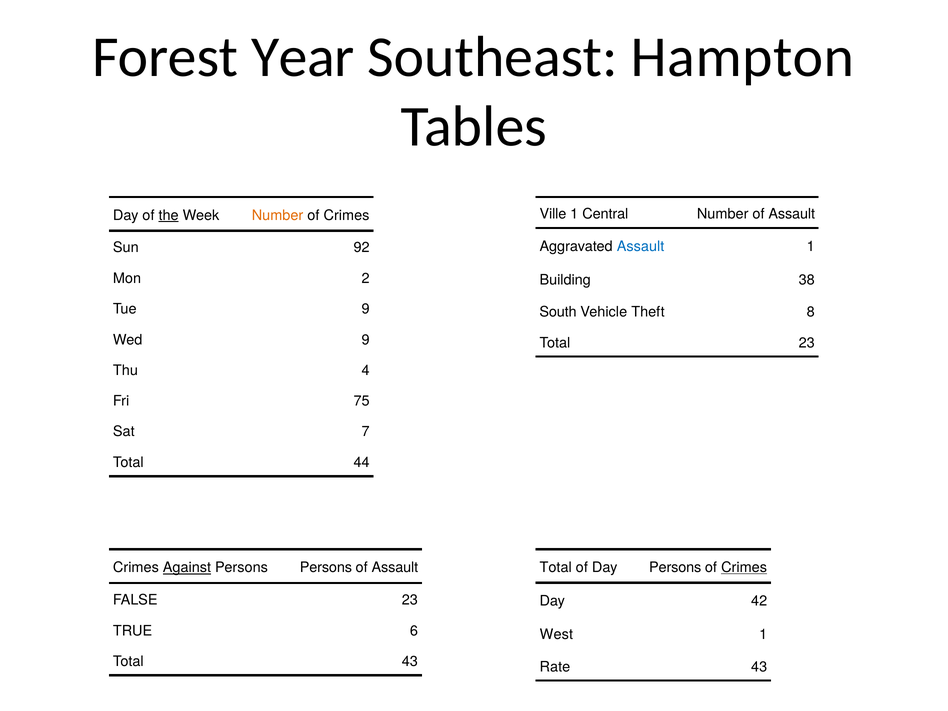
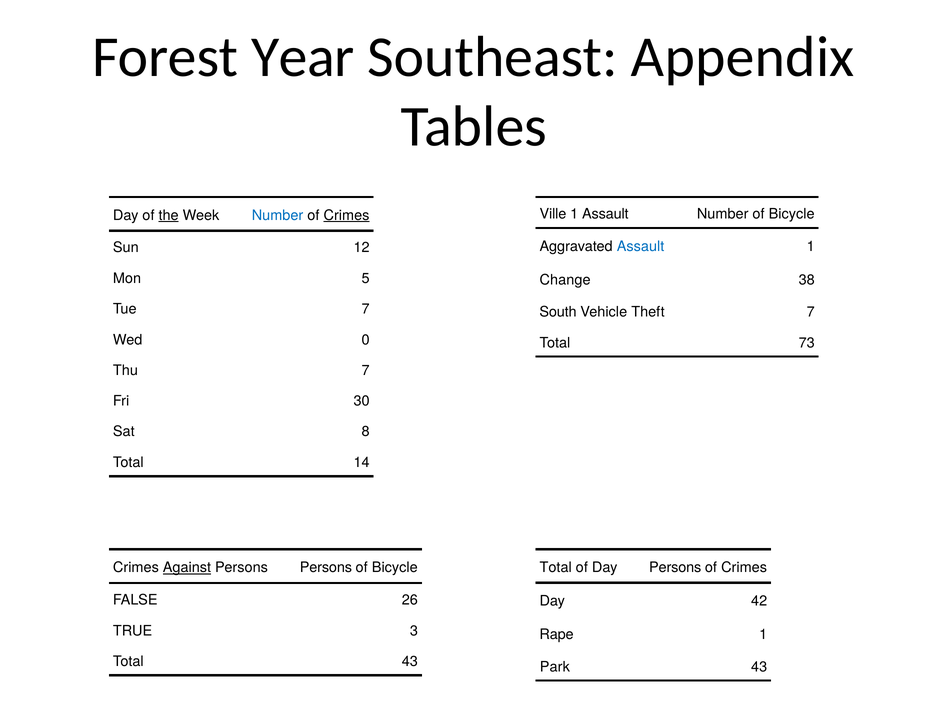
Hampton: Hampton -> Appendix
1 Central: Central -> Assault
Number of Assault: Assault -> Bicycle
Number at (278, 215) colour: orange -> blue
Crimes at (346, 215) underline: none -> present
92: 92 -> 12
2: 2 -> 5
Building: Building -> Change
Tue 9: 9 -> 7
Theft 8: 8 -> 7
Wed 9: 9 -> 0
Total 23: 23 -> 73
Thu 4: 4 -> 7
75: 75 -> 30
7: 7 -> 8
44: 44 -> 14
Crimes at (744, 568) underline: present -> none
Assault at (395, 568): Assault -> Bicycle
FALSE 23: 23 -> 26
6: 6 -> 3
West: West -> Rape
Rate: Rate -> Park
